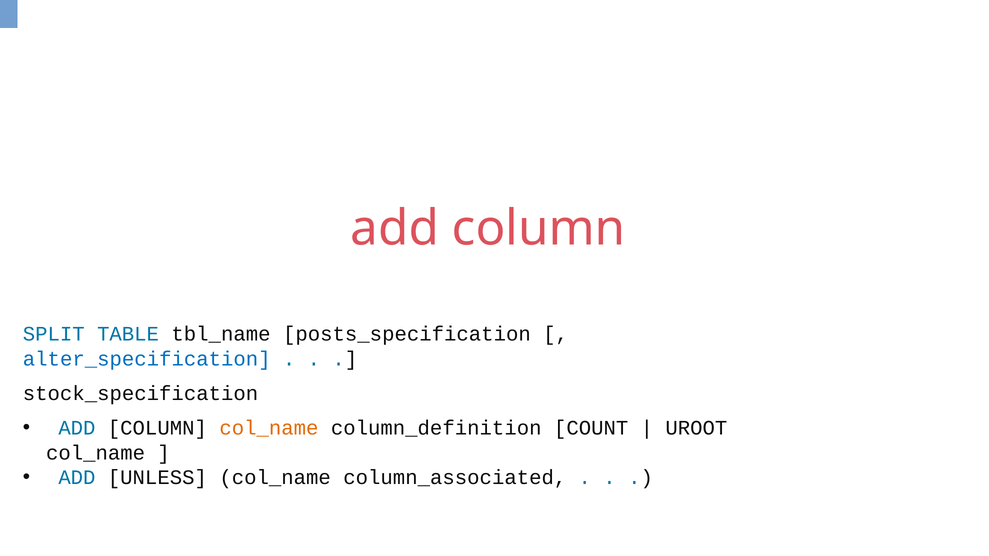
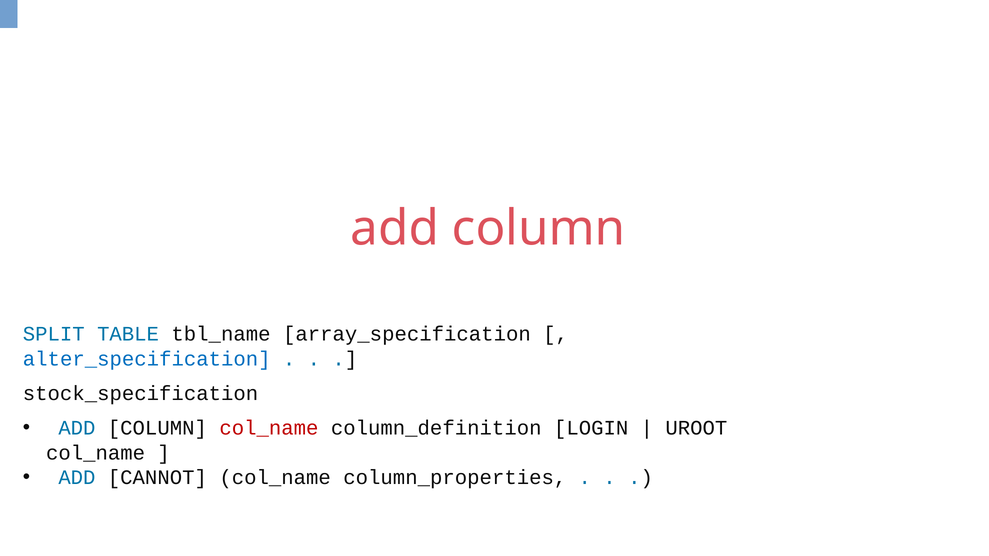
posts_specification: posts_specification -> array_specification
col_name at (269, 428) colour: orange -> red
COUNT: COUNT -> LOGIN
UNLESS: UNLESS -> CANNOT
column_associated: column_associated -> column_properties
